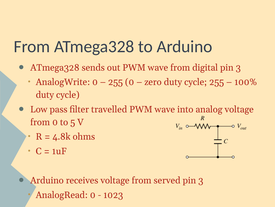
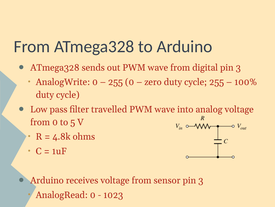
served: served -> sensor
